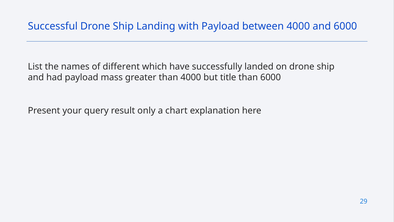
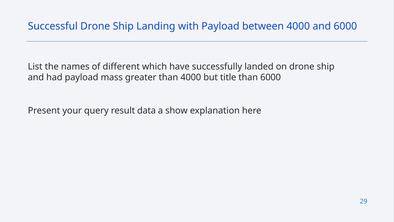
only: only -> data
chart: chart -> show
